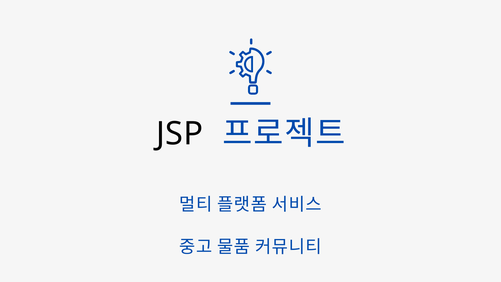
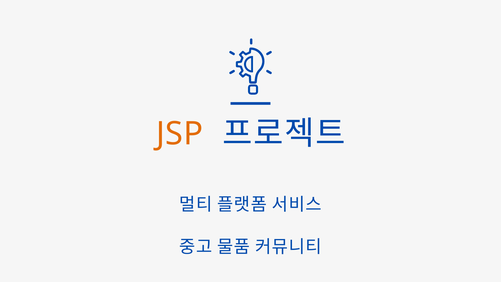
JSP colour: black -> orange
